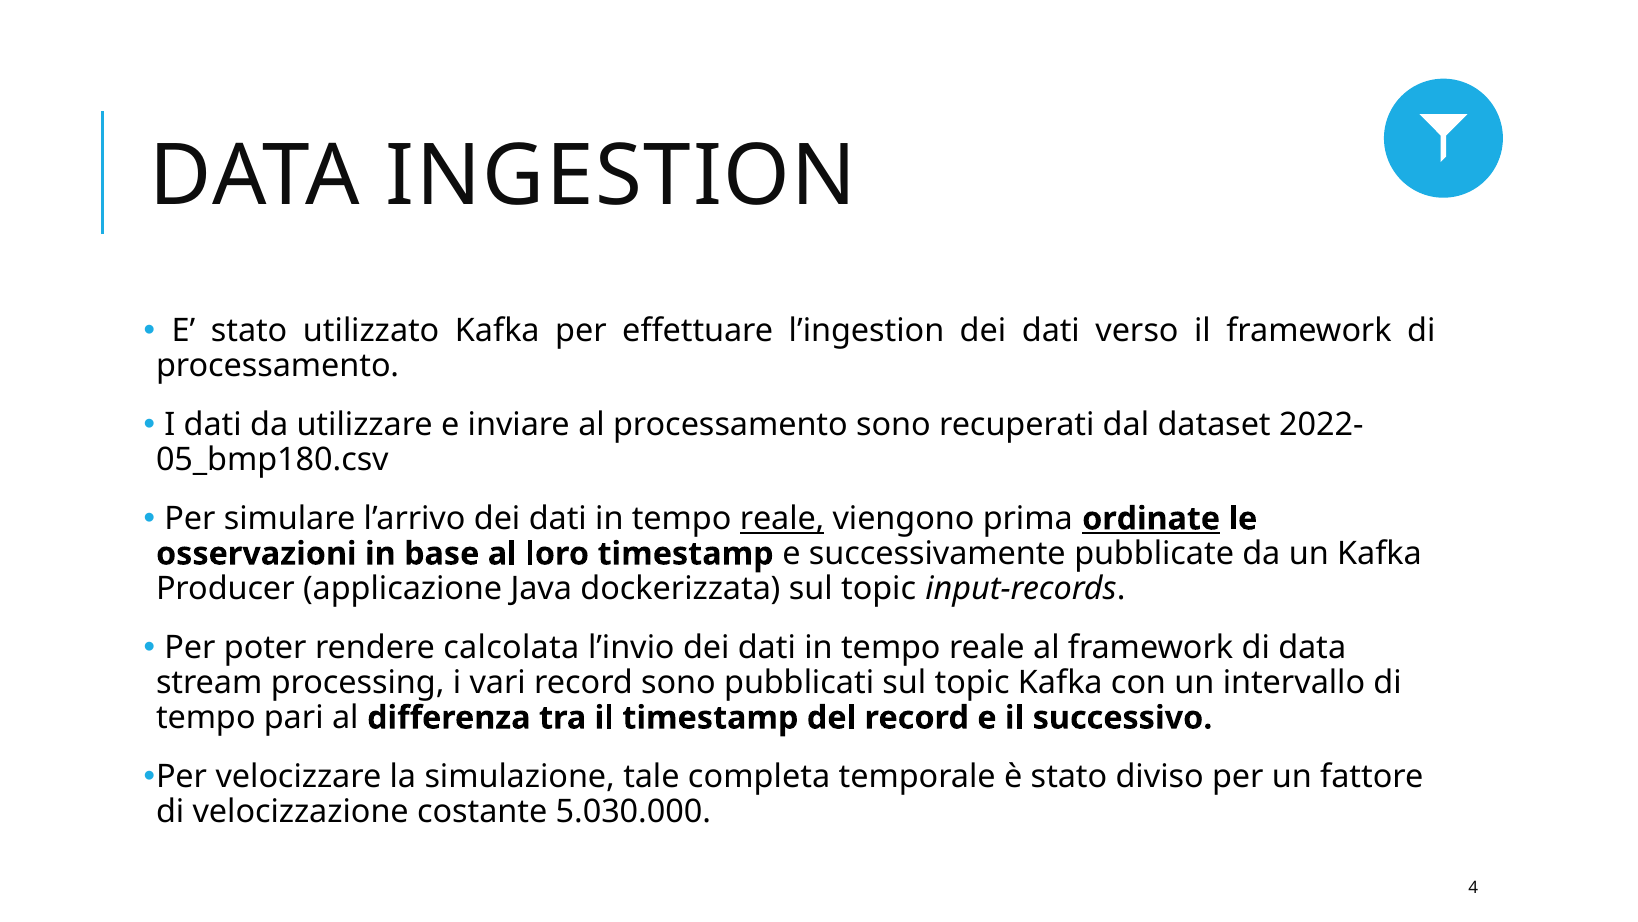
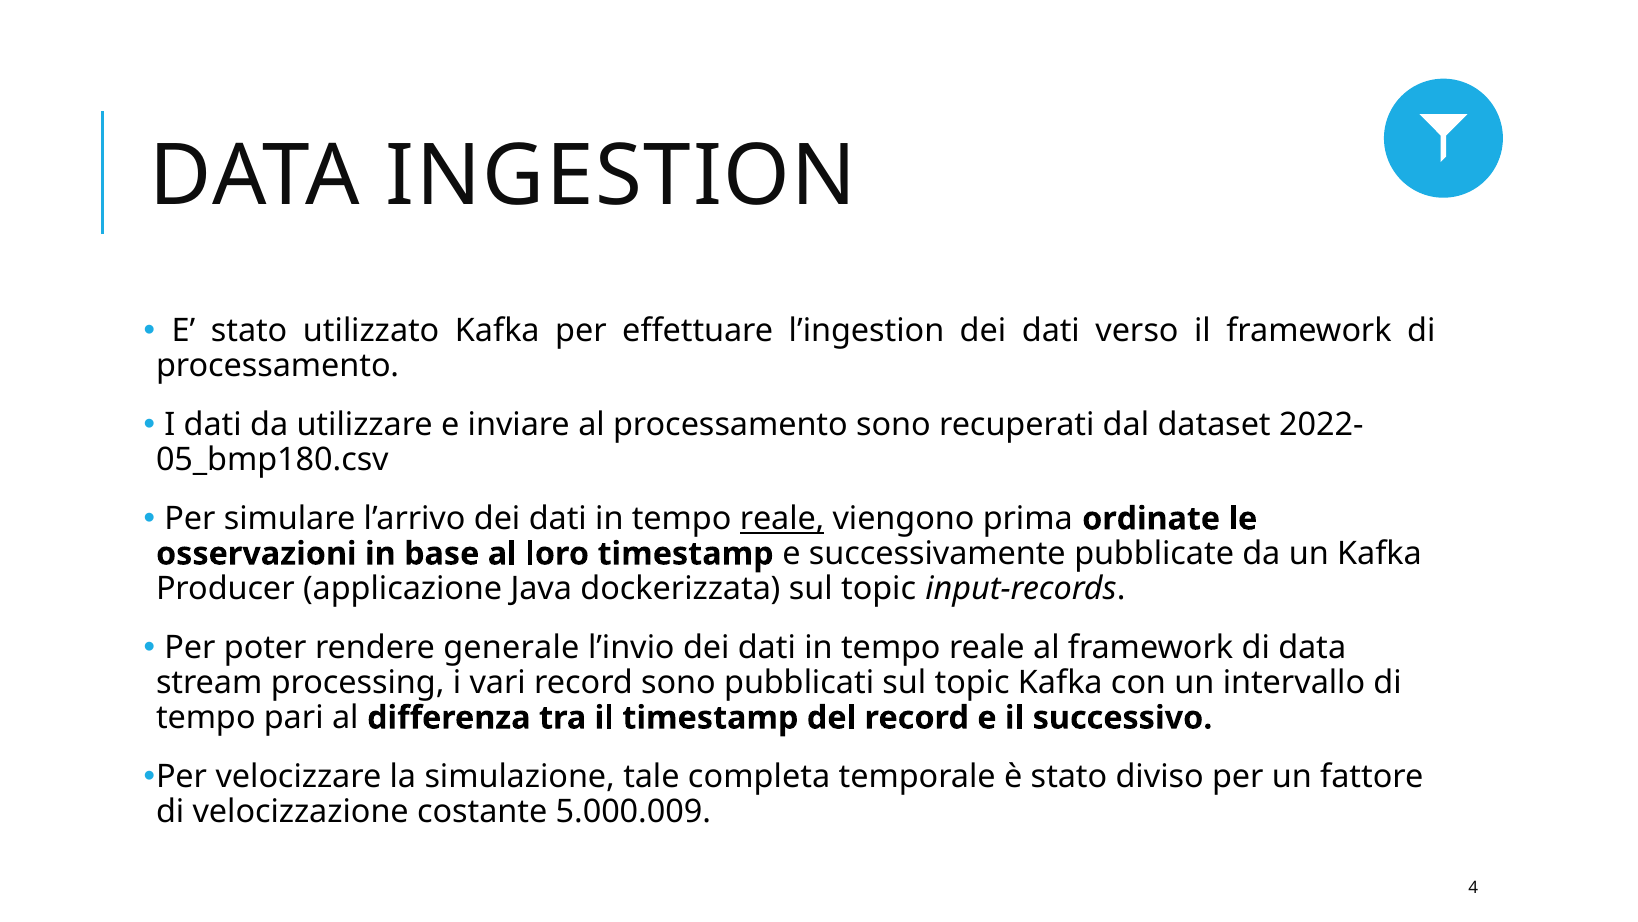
ordinate underline: present -> none
calcolata: calcolata -> generale
5.030.000: 5.030.000 -> 5.000.009
